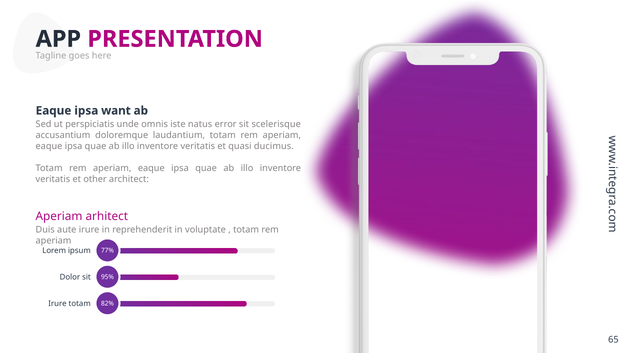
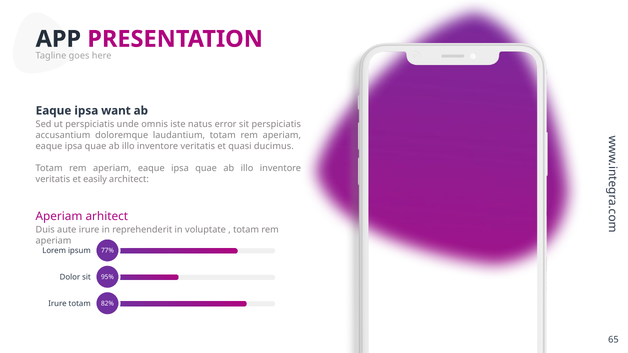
sit scelerisque: scelerisque -> perspiciatis
other: other -> easily
